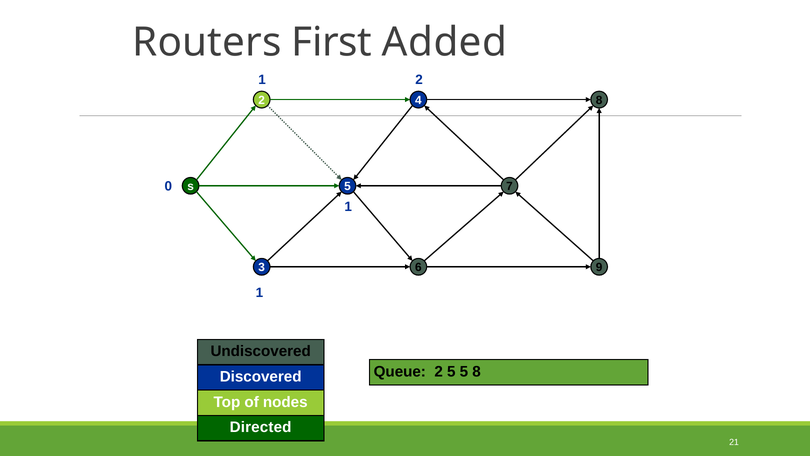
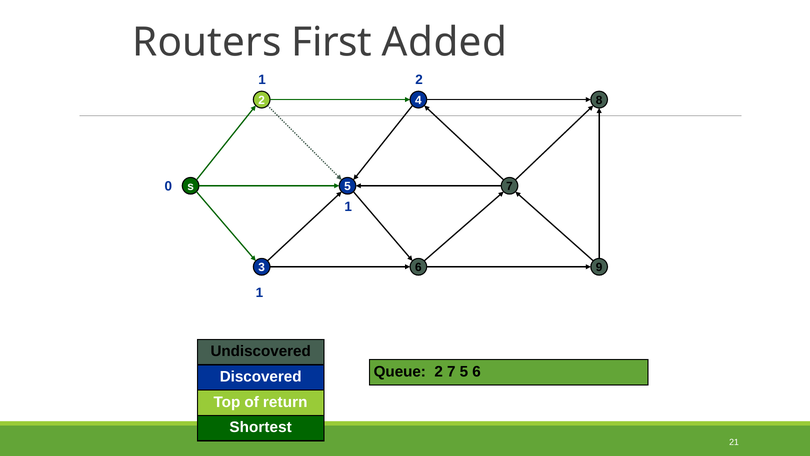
Queue 2 5: 5 -> 7
5 8: 8 -> 6
nodes: nodes -> return
Directed: Directed -> Shortest
